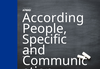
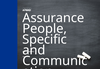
According: According -> Assurance
